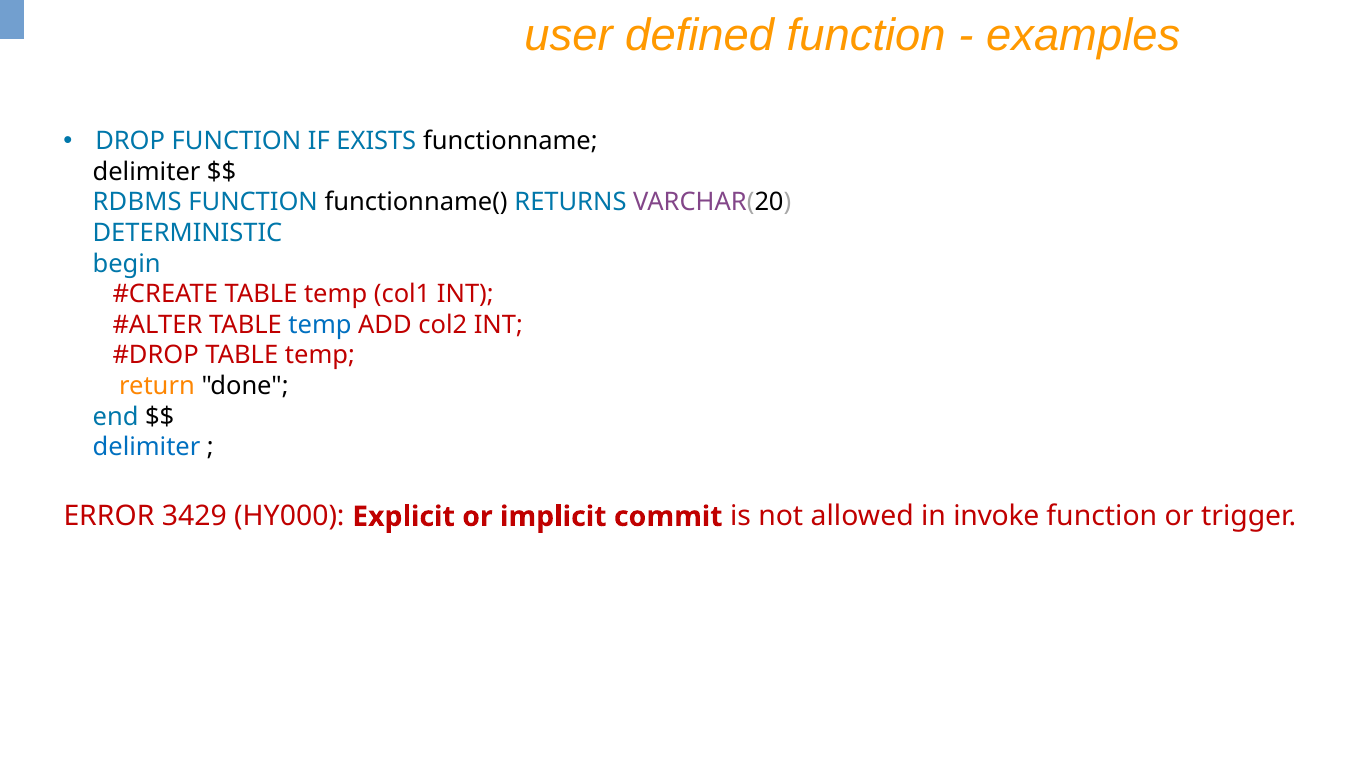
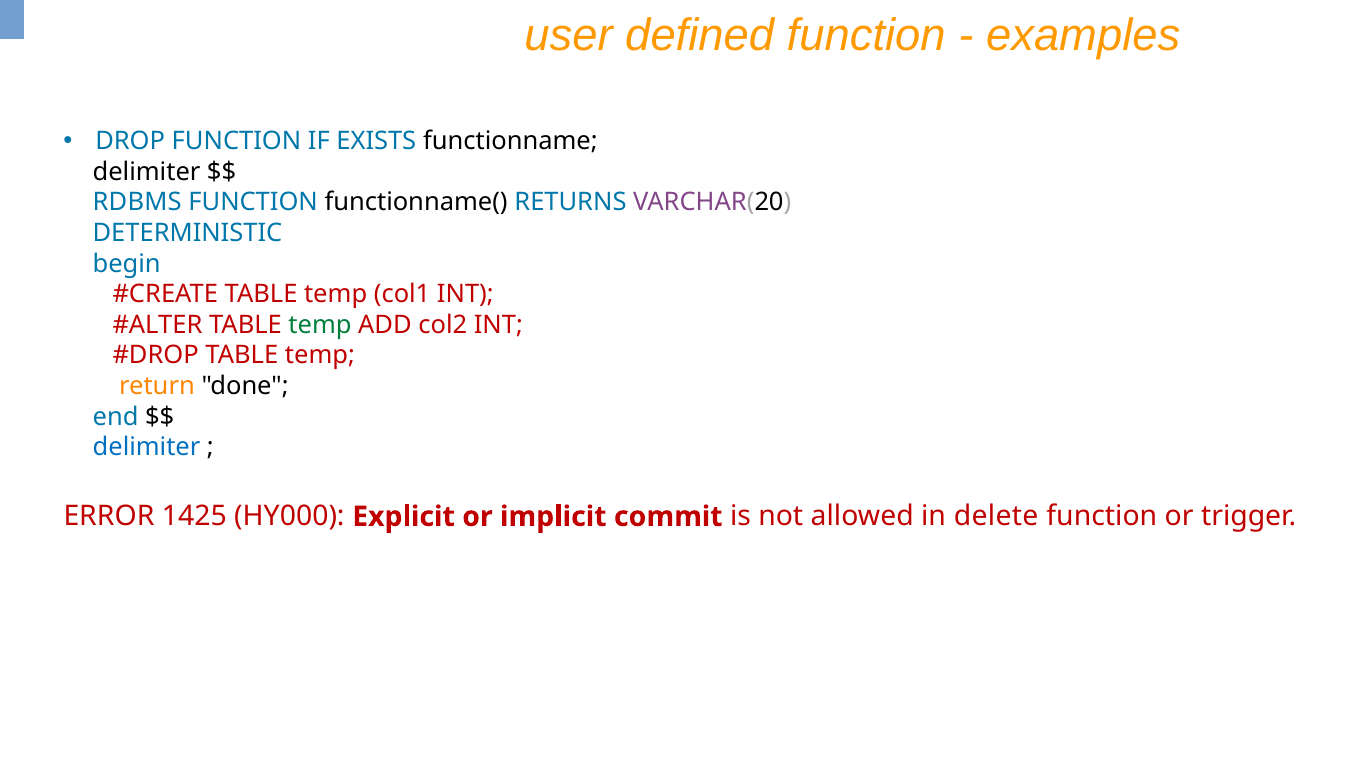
temp at (320, 325) colour: blue -> green
3429: 3429 -> 1425
invoke: invoke -> delete
